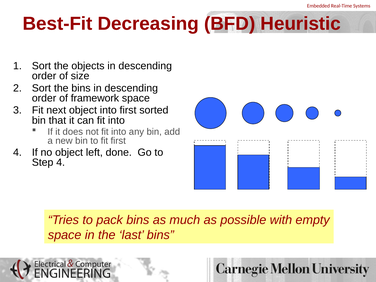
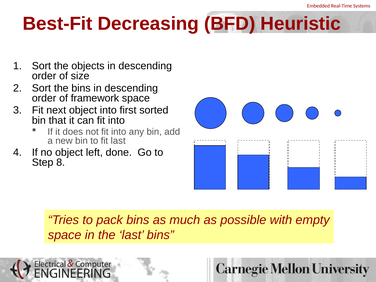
fit first: first -> last
Step 4: 4 -> 8
